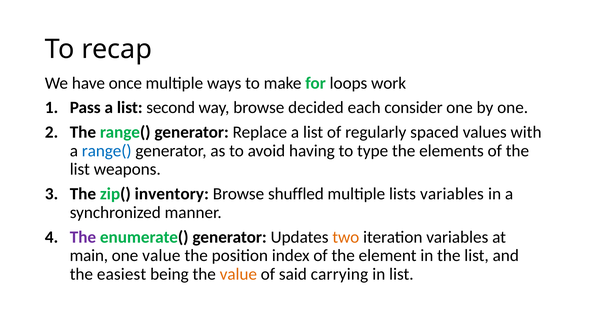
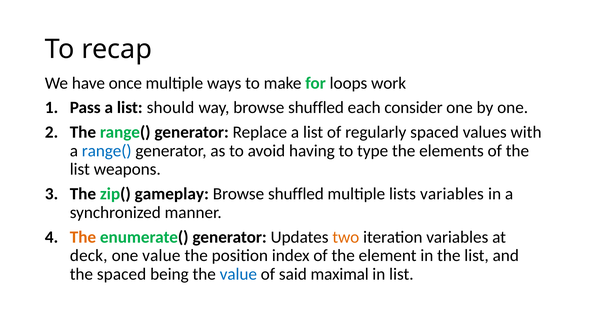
second: second -> should
way browse decided: decided -> shuffled
inventory: inventory -> gameplay
The at (83, 237) colour: purple -> orange
main: main -> deck
the easiest: easiest -> spaced
value at (238, 274) colour: orange -> blue
carrying: carrying -> maximal
